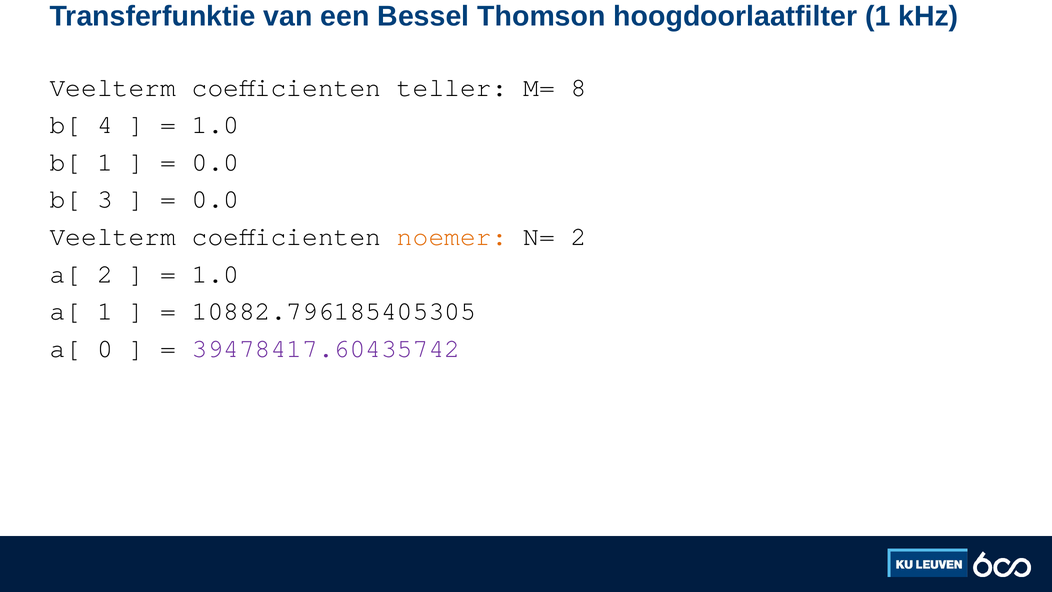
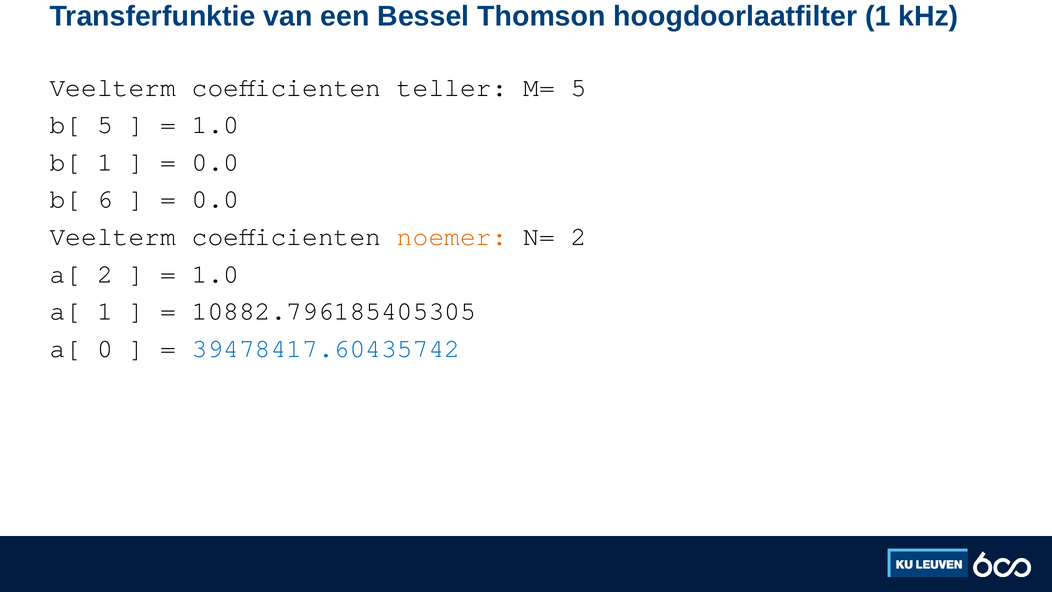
M= 8: 8 -> 5
b[ 4: 4 -> 5
3: 3 -> 6
39478417.60435742 colour: purple -> blue
